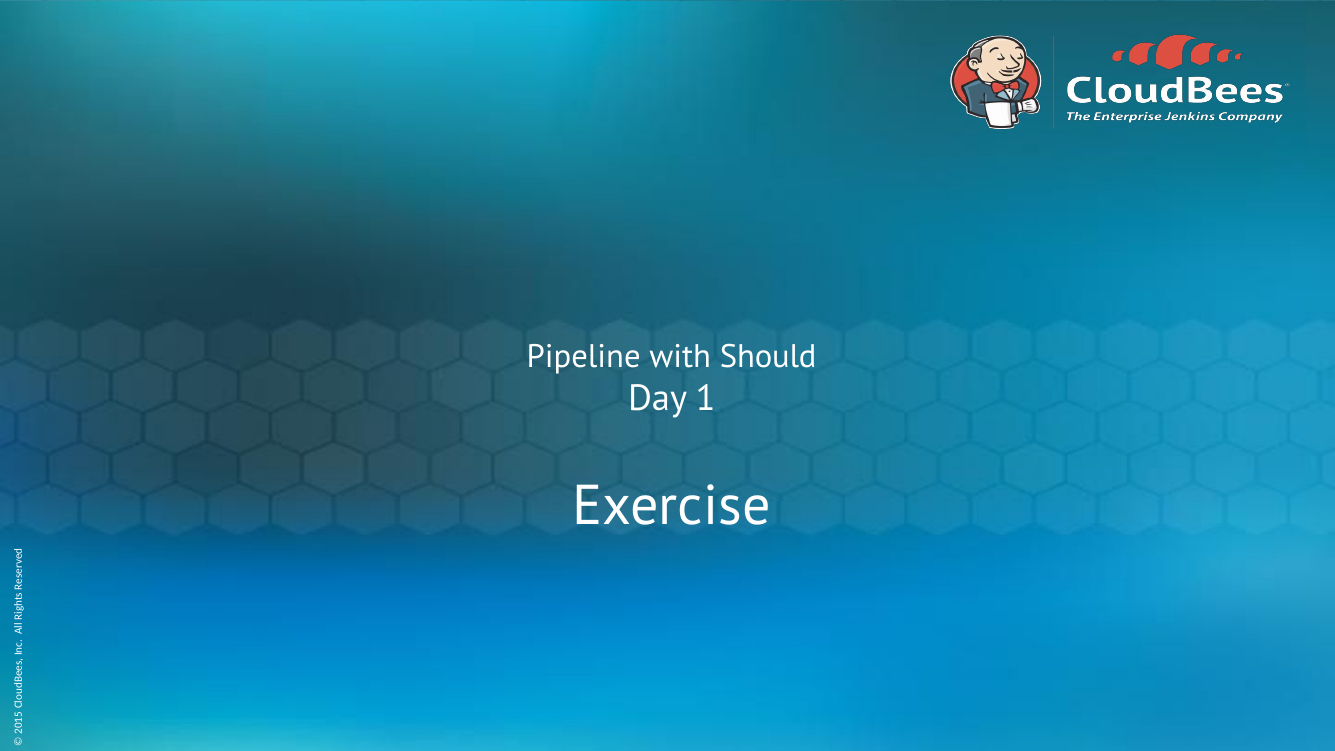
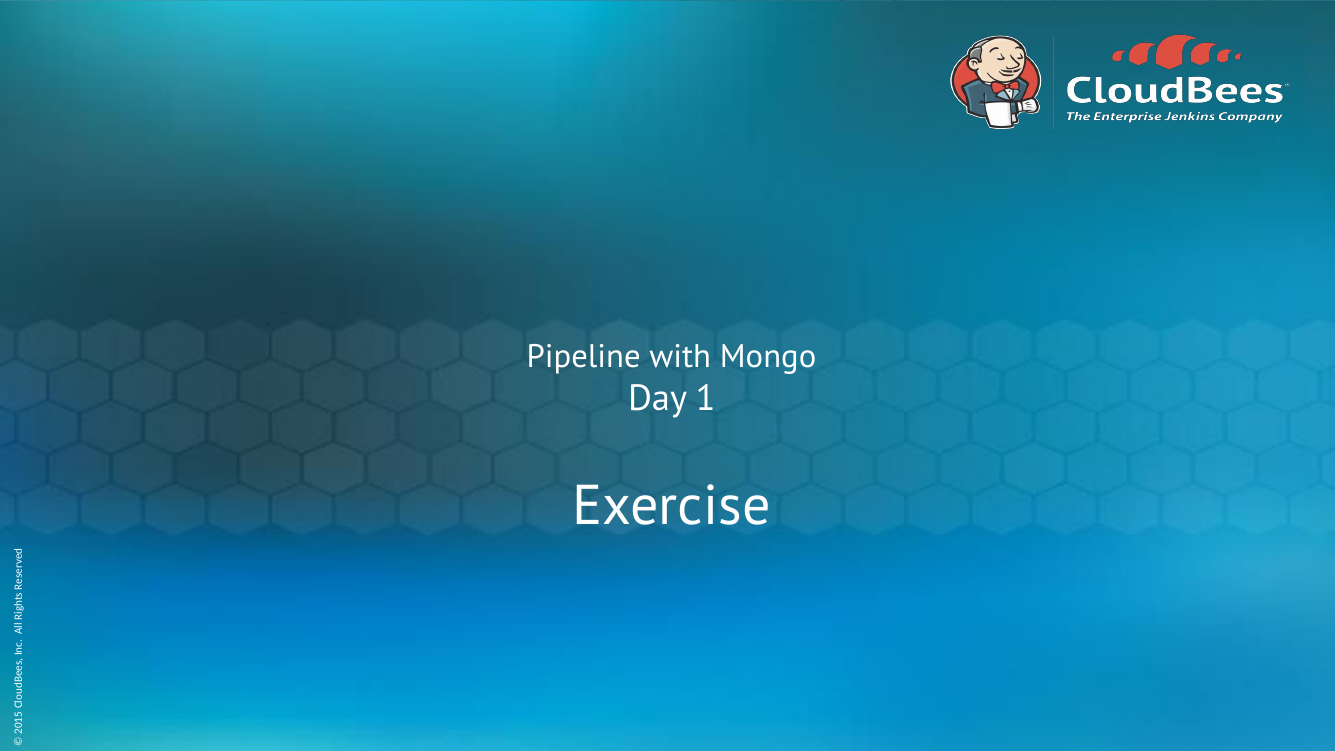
Should: Should -> Mongo
